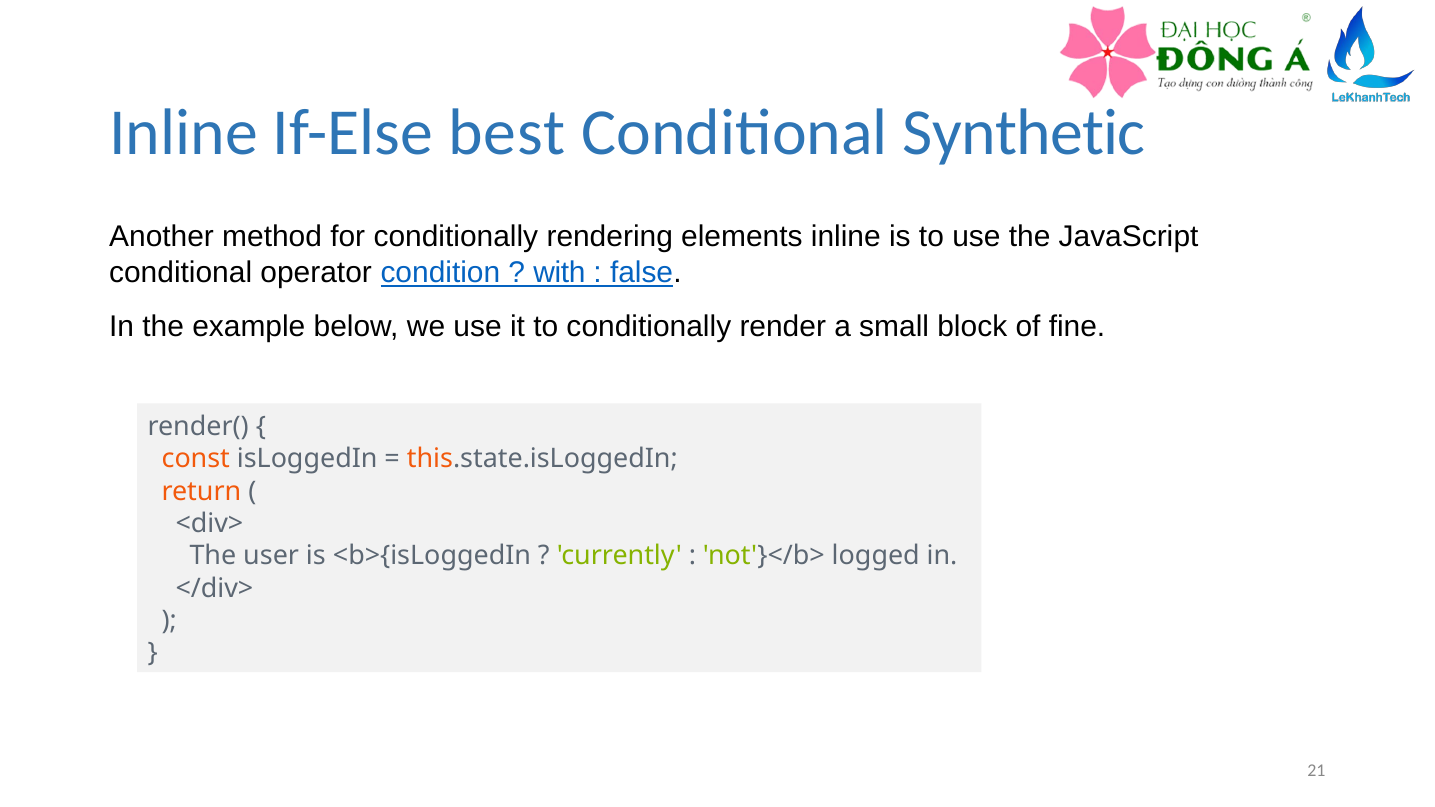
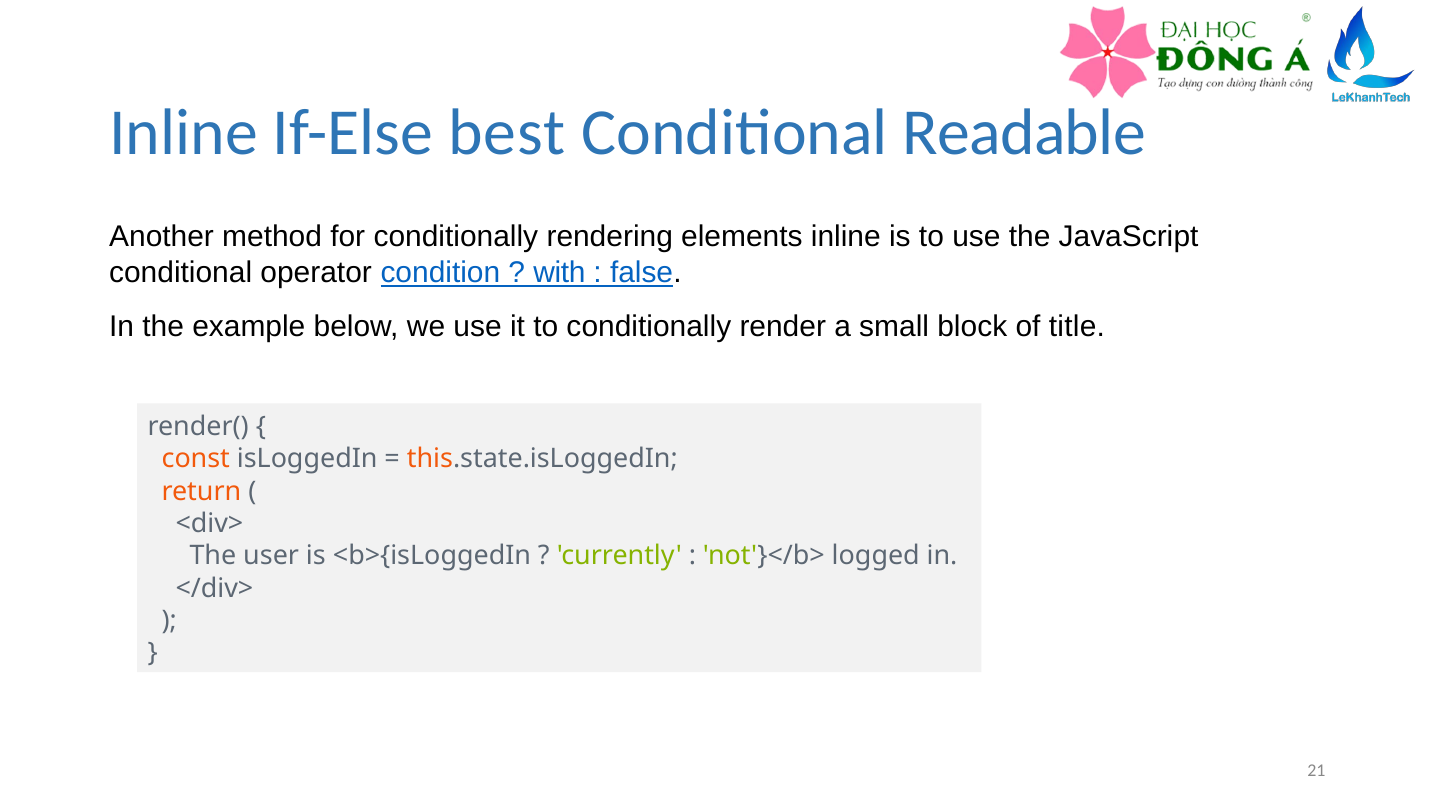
Synthetic: Synthetic -> Readable
fine: fine -> title
